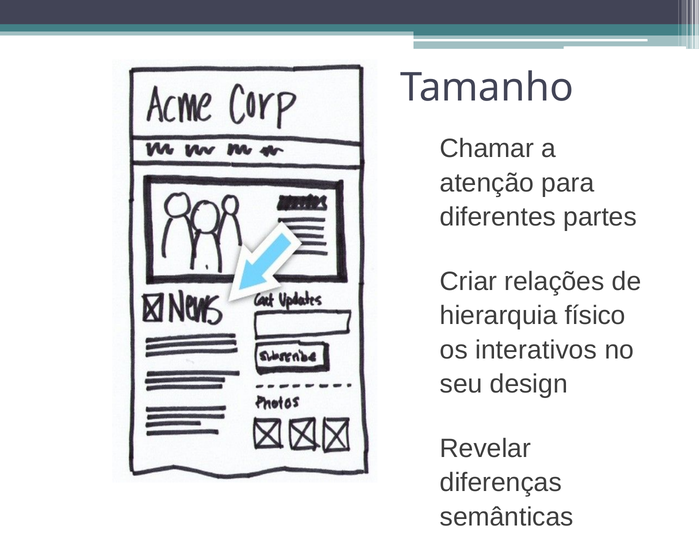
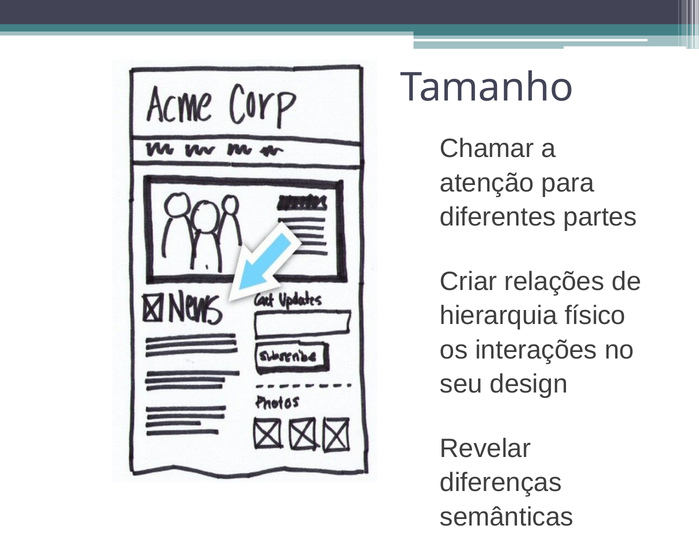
interativos: interativos -> interações
